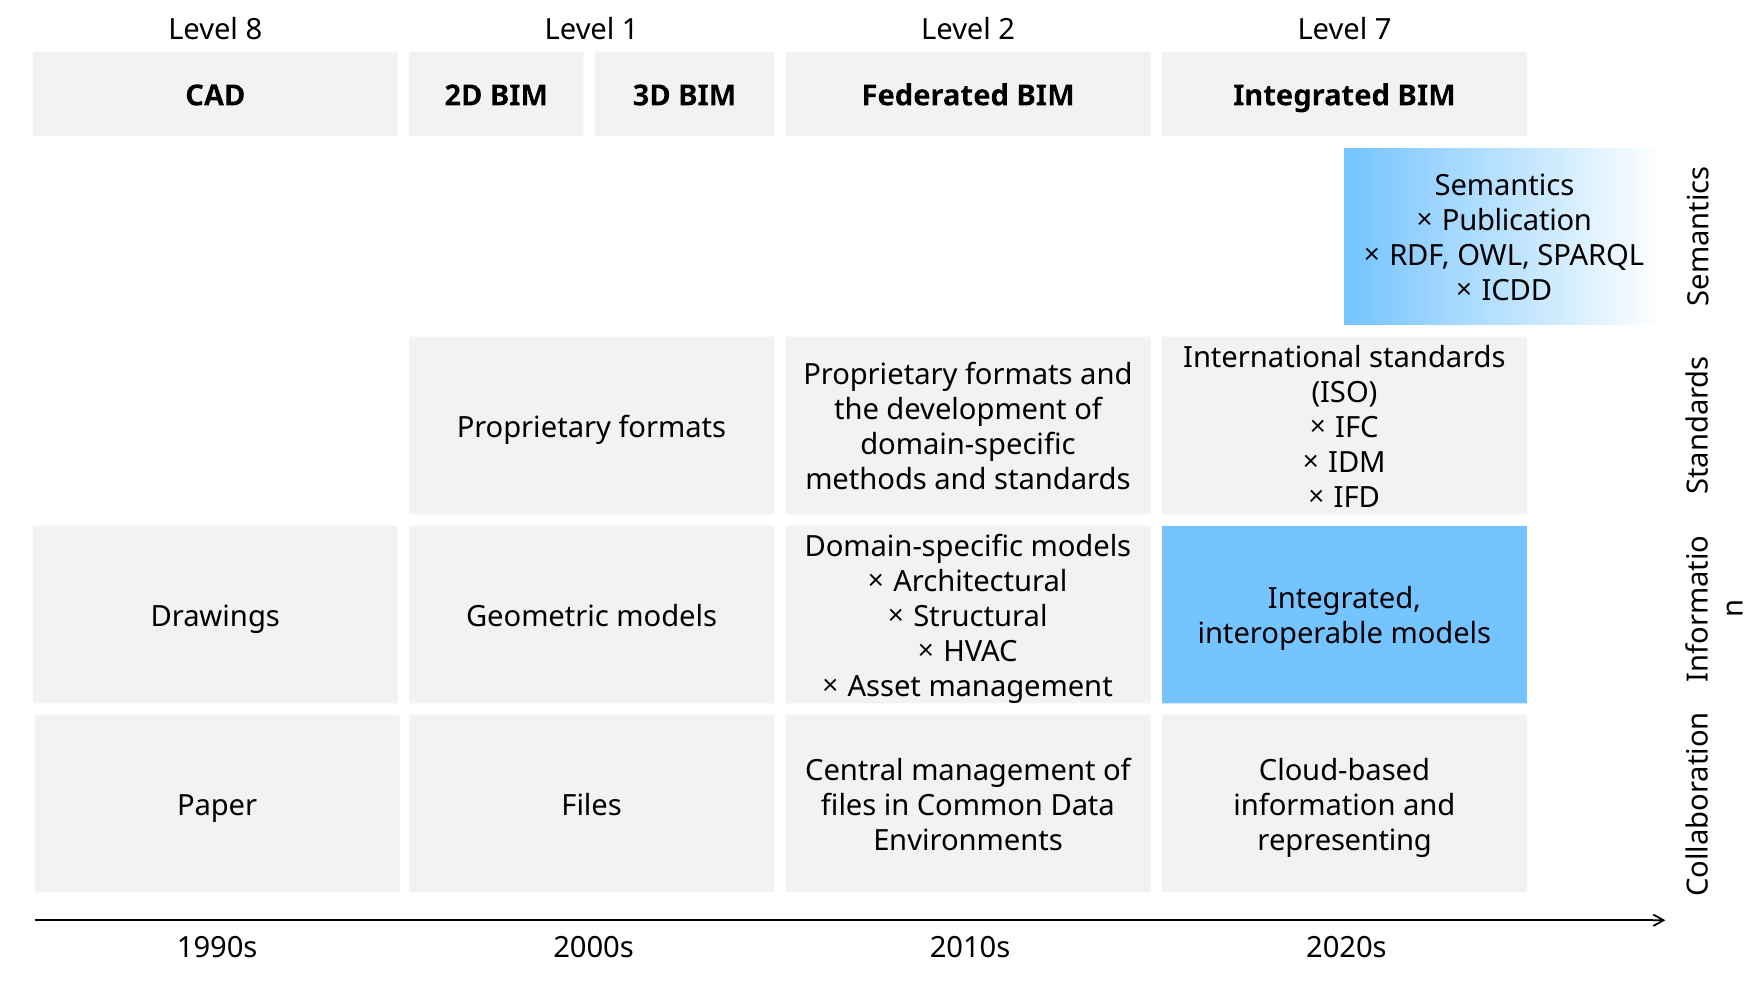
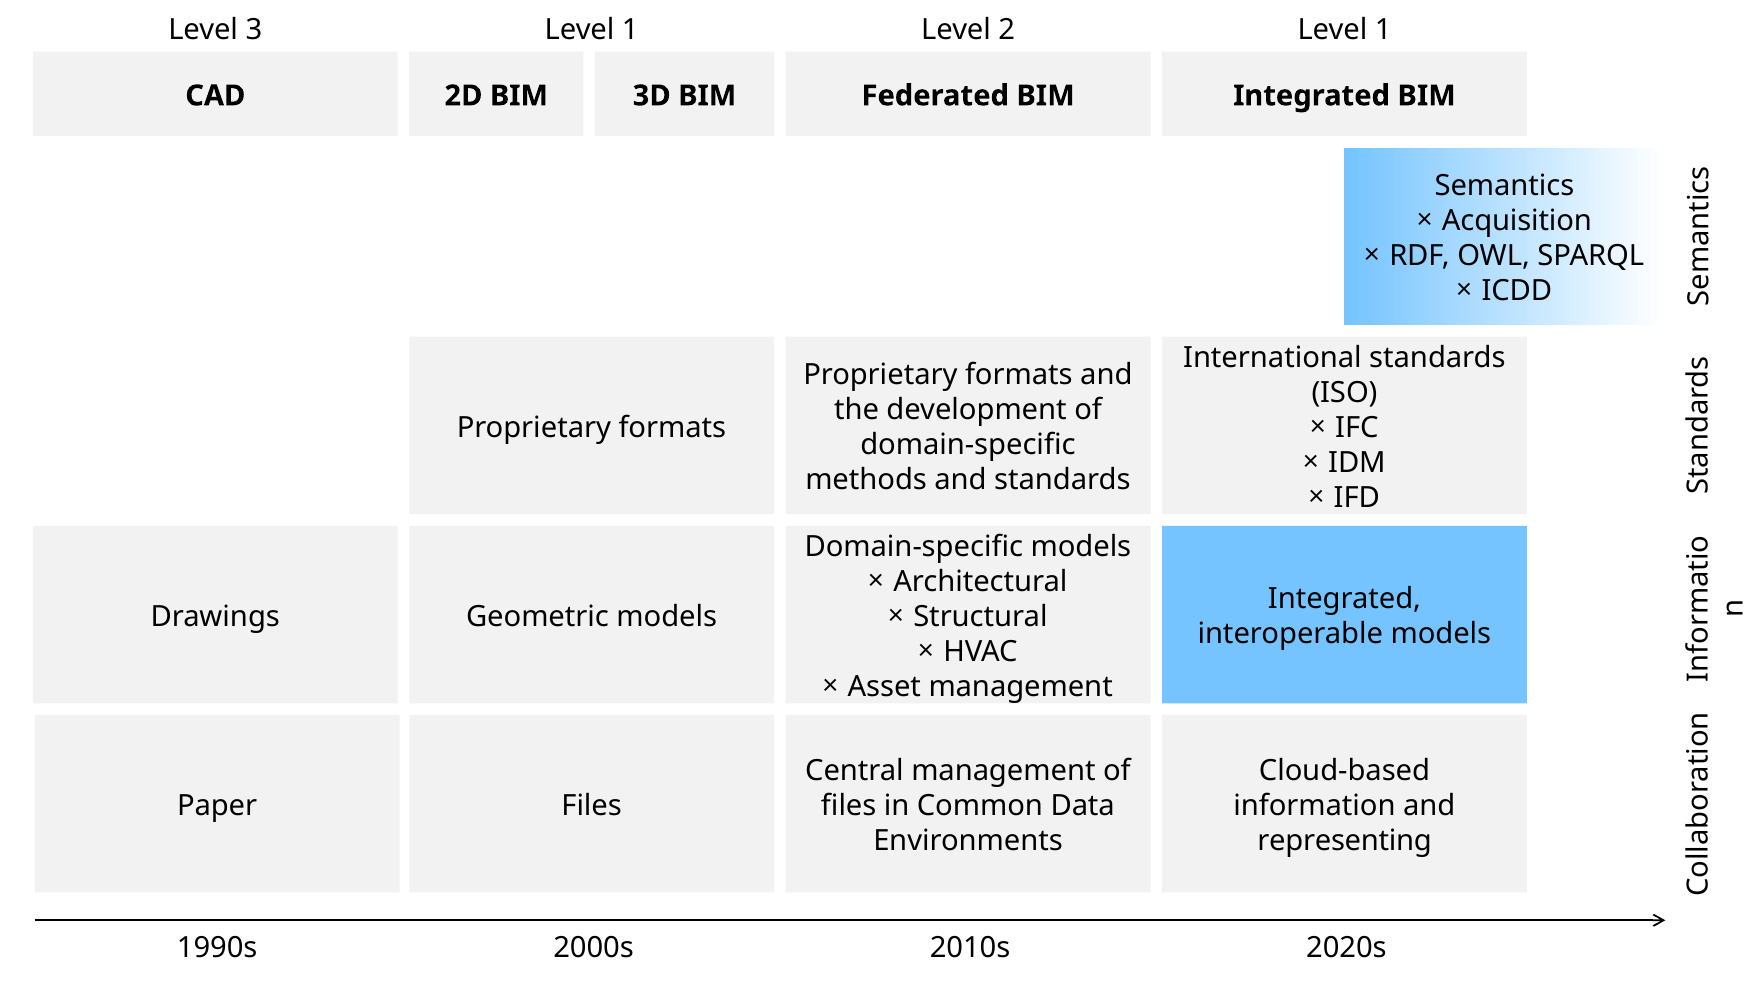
8: 8 -> 3
2 Level 7: 7 -> 1
Publication: Publication -> Acquisition
